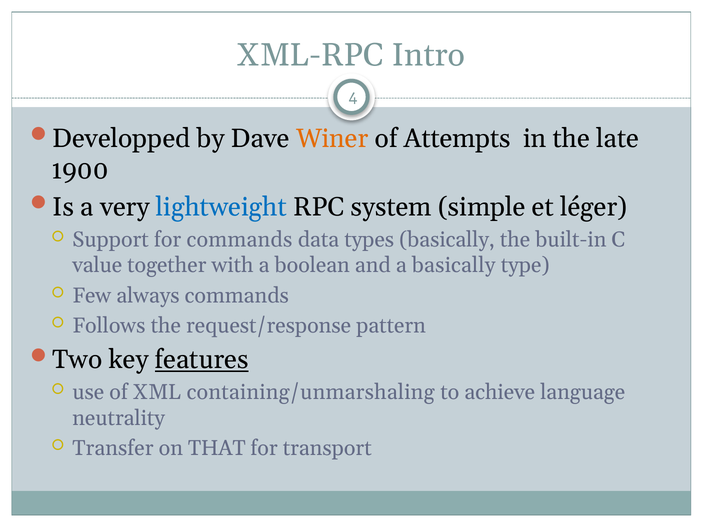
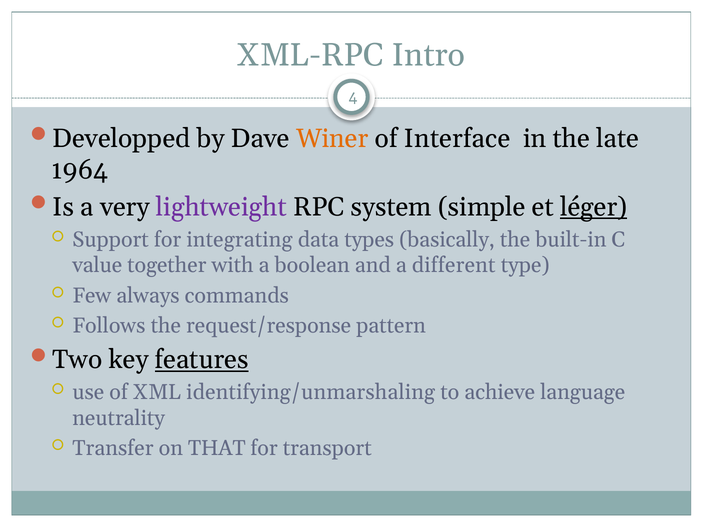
Attempts: Attempts -> Interface
1900: 1900 -> 1964
lightweight colour: blue -> purple
léger underline: none -> present
for commands: commands -> integrating
a basically: basically -> different
containing/unmarshaling: containing/unmarshaling -> identifying/unmarshaling
